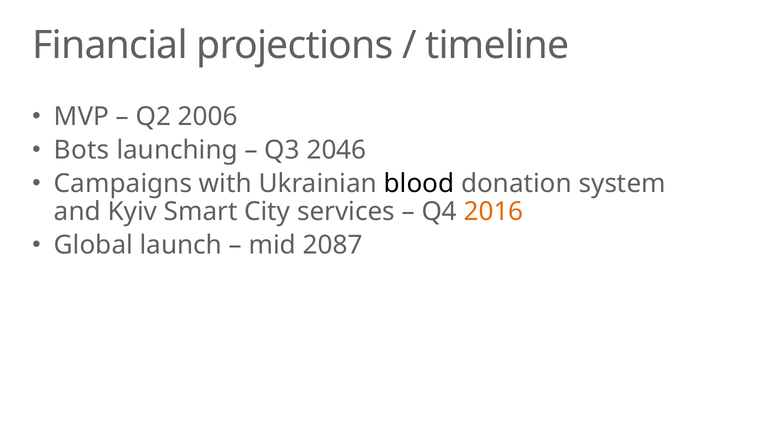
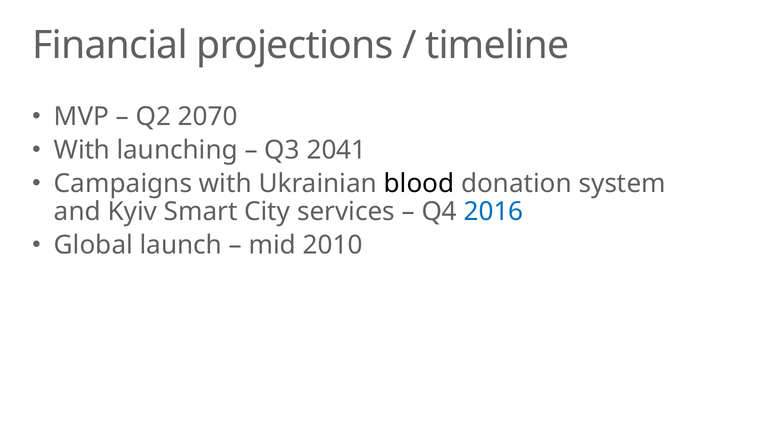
2006: 2006 -> 2070
Bots at (82, 150): Bots -> With
2046: 2046 -> 2041
2016 colour: orange -> blue
2087: 2087 -> 2010
